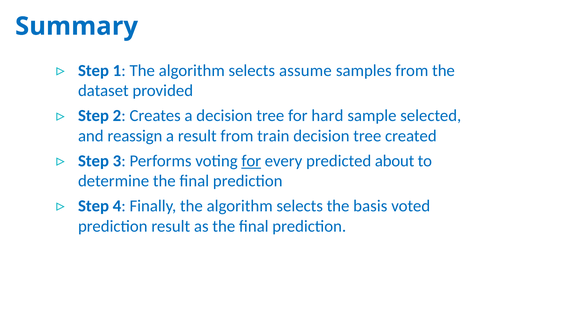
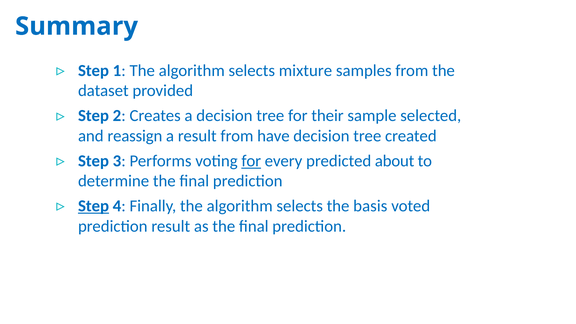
assume: assume -> mixture
hard: hard -> their
train: train -> have
Step at (94, 206) underline: none -> present
